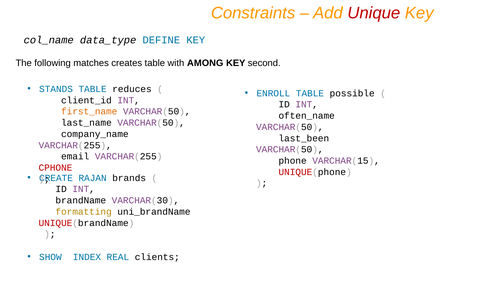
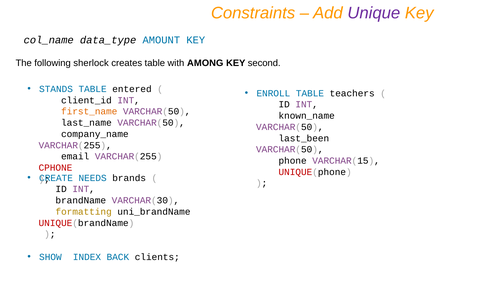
Unique colour: red -> purple
DEFINE: DEFINE -> AMOUNT
matches: matches -> sherlock
reduces: reduces -> entered
possible: possible -> teachers
often_name: often_name -> known_name
RAJAN: RAJAN -> NEEDS
REAL: REAL -> BACK
